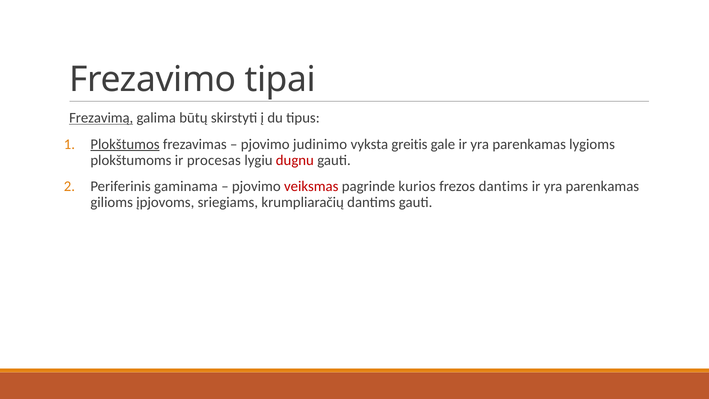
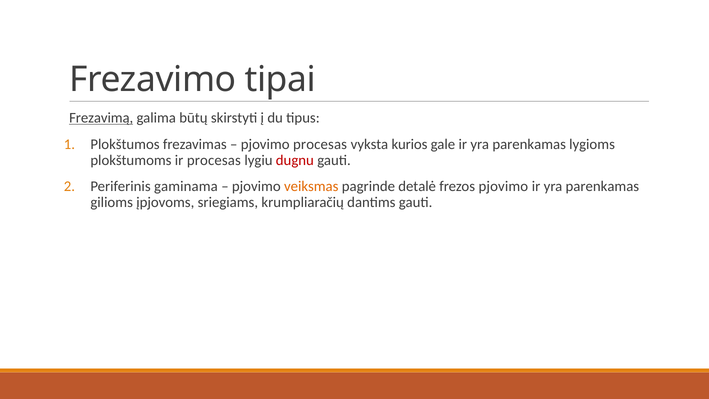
Plokštumos underline: present -> none
pjovimo judinimo: judinimo -> procesas
greitis: greitis -> kurios
veiksmas colour: red -> orange
kurios: kurios -> detalė
frezos dantims: dantims -> pjovimo
